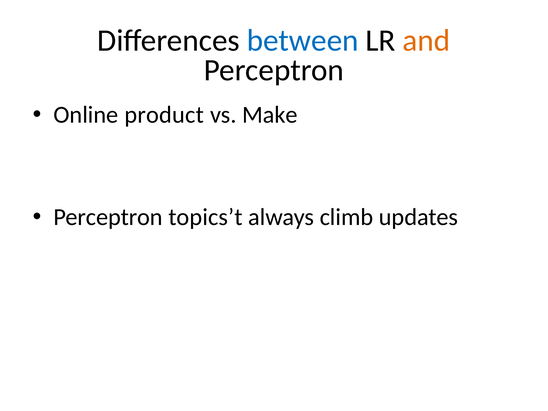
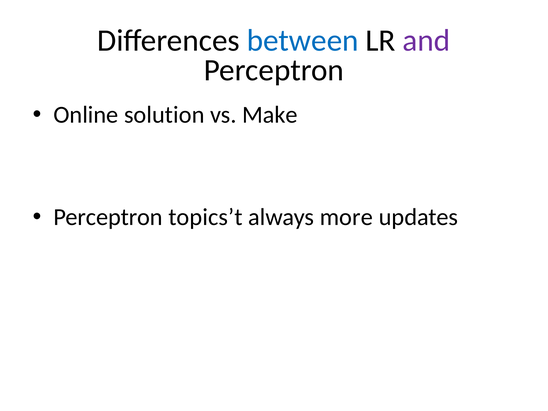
and colour: orange -> purple
product: product -> solution
climb: climb -> more
